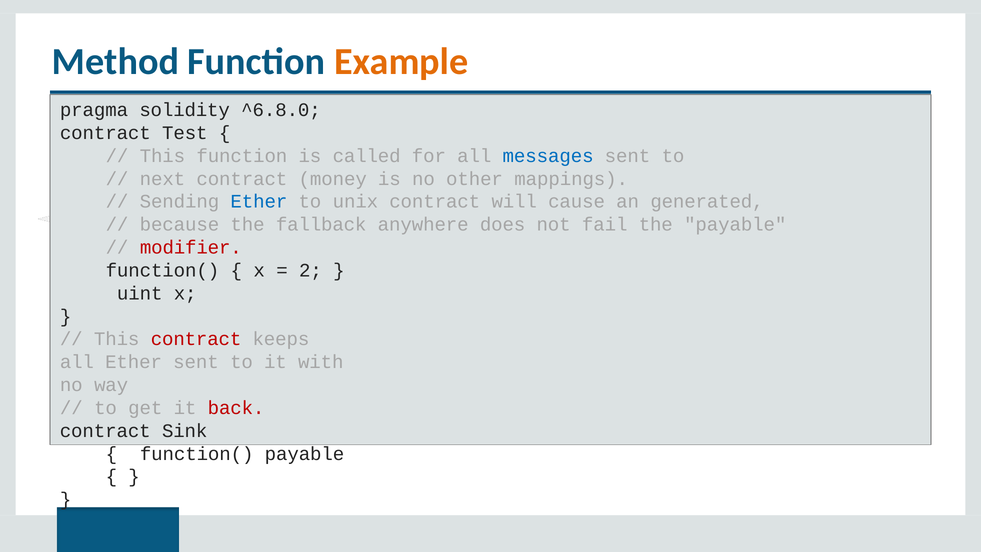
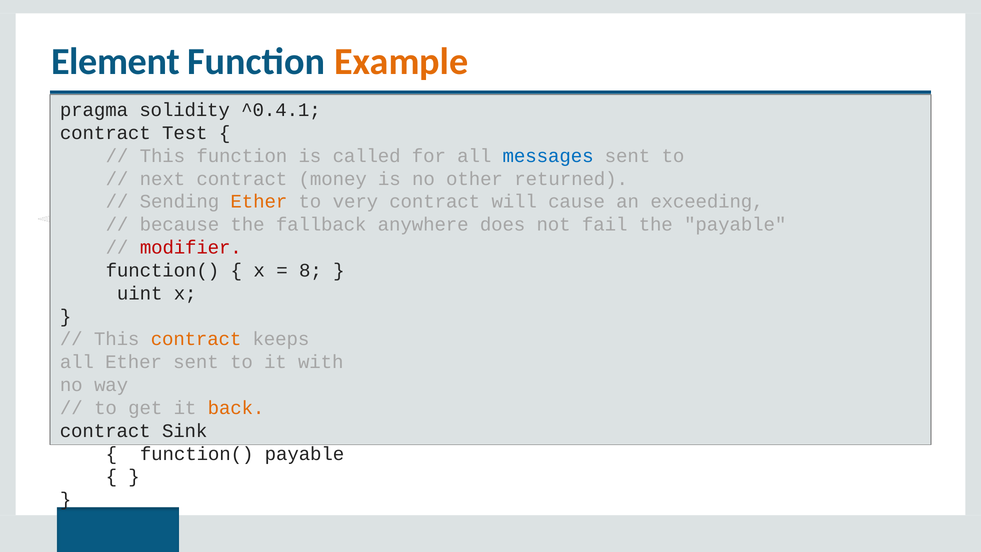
Method: Method -> Element
^6.8.0: ^6.8.0 -> ^0.4.1
mappings: mappings -> returned
Ether at (259, 202) colour: blue -> orange
unix: unix -> very
generated: generated -> exceeding
2: 2 -> 8
contract at (196, 339) colour: red -> orange
back colour: red -> orange
